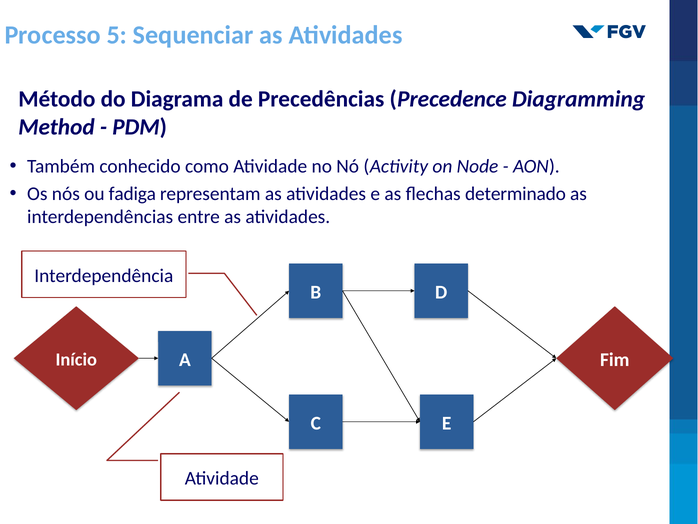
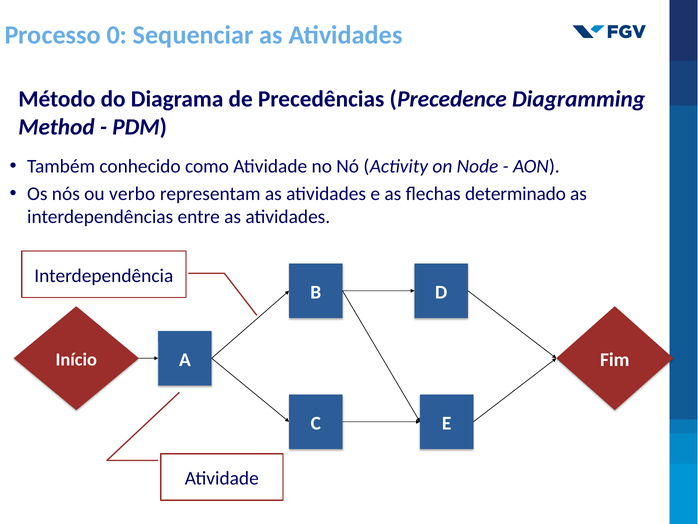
5: 5 -> 0
fadiga: fadiga -> verbo
